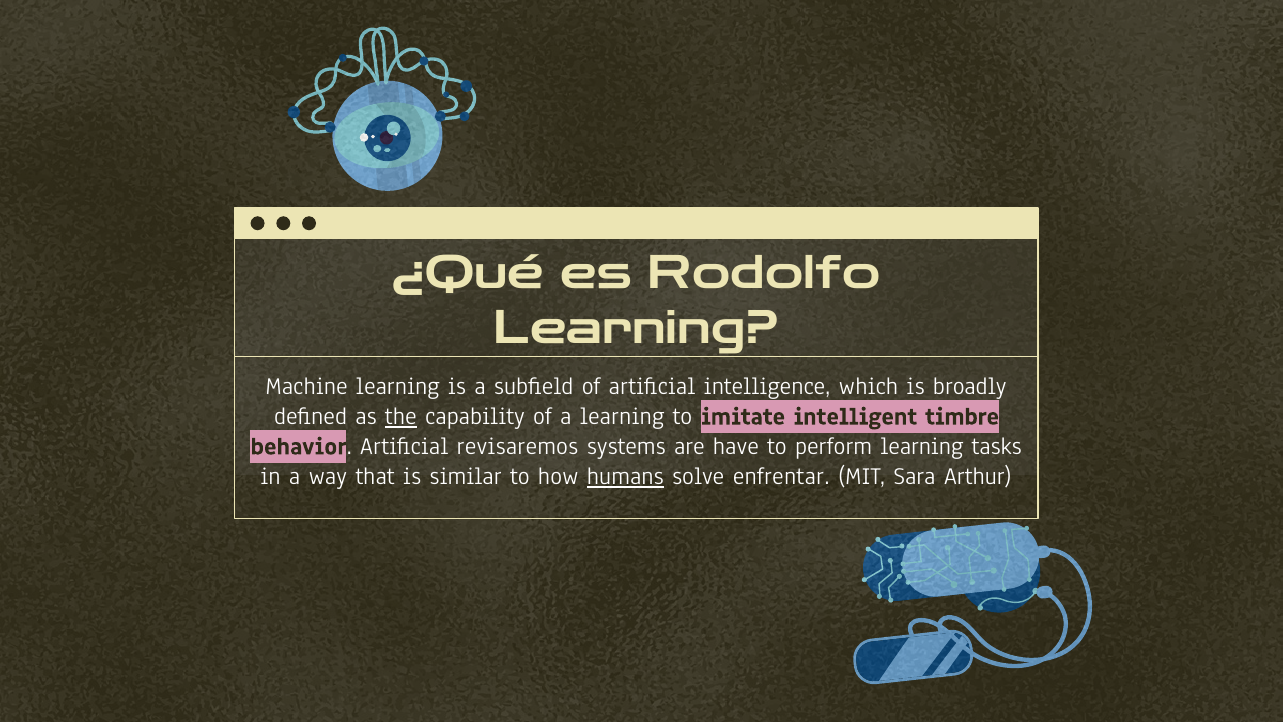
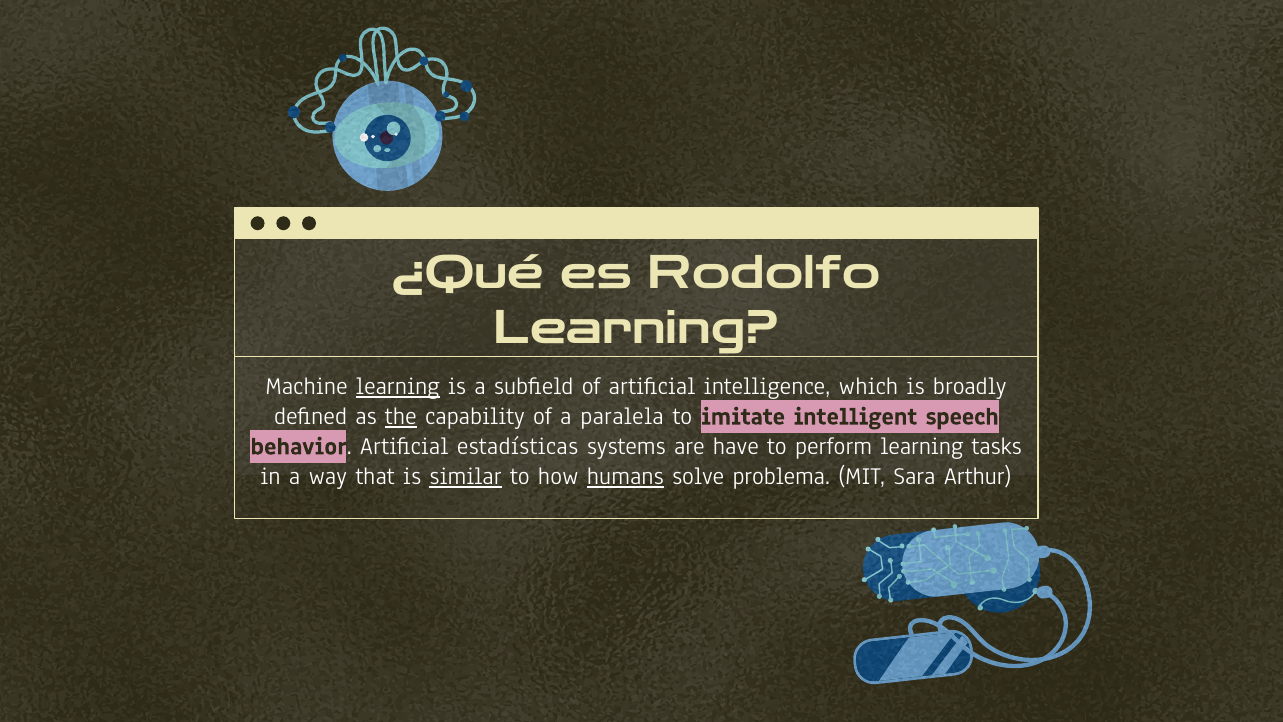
learning at (398, 386) underline: none -> present
a learning: learning -> paralela
timbre: timbre -> speech
revisaremos: revisaremos -> estadísticas
similar underline: none -> present
enfrentar: enfrentar -> problema
